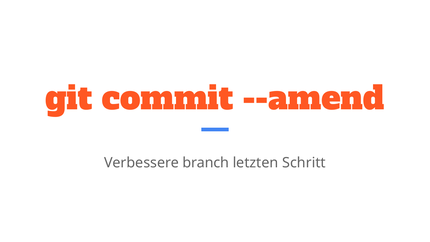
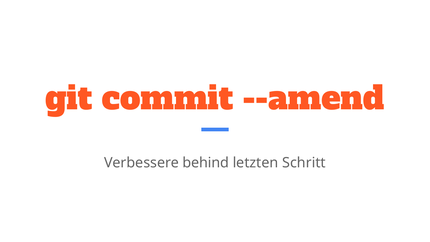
branch: branch -> behind
